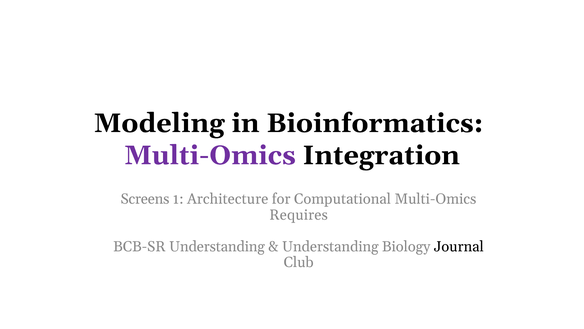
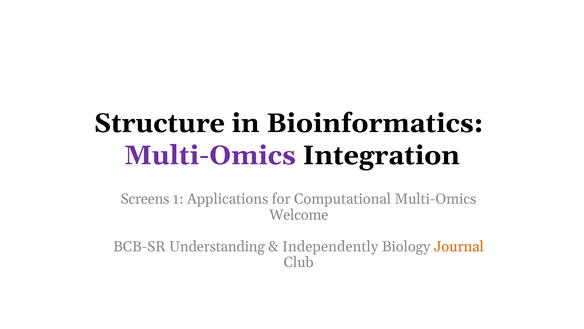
Modeling: Modeling -> Structure
Architecture: Architecture -> Applications
Requires: Requires -> Welcome
Understanding at (330, 246): Understanding -> Independently
Journal colour: black -> orange
